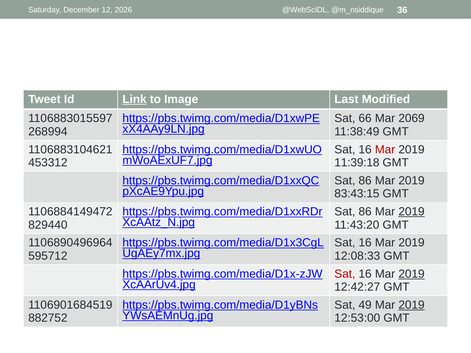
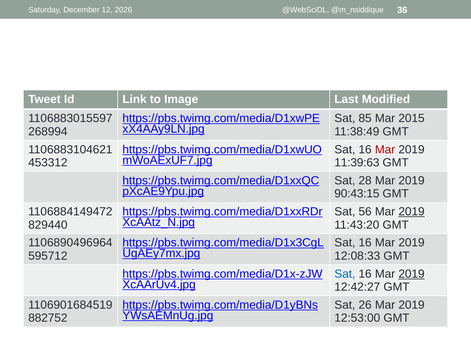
Link underline: present -> none
66: 66 -> 85
2069: 2069 -> 2015
11:39:18: 11:39:18 -> 11:39:63
86 at (365, 181): 86 -> 28
83:43:15: 83:43:15 -> 90:43:15
86 at (365, 212): 86 -> 56
Sat at (345, 274) colour: red -> blue
49: 49 -> 26
2019 at (412, 305) underline: present -> none
